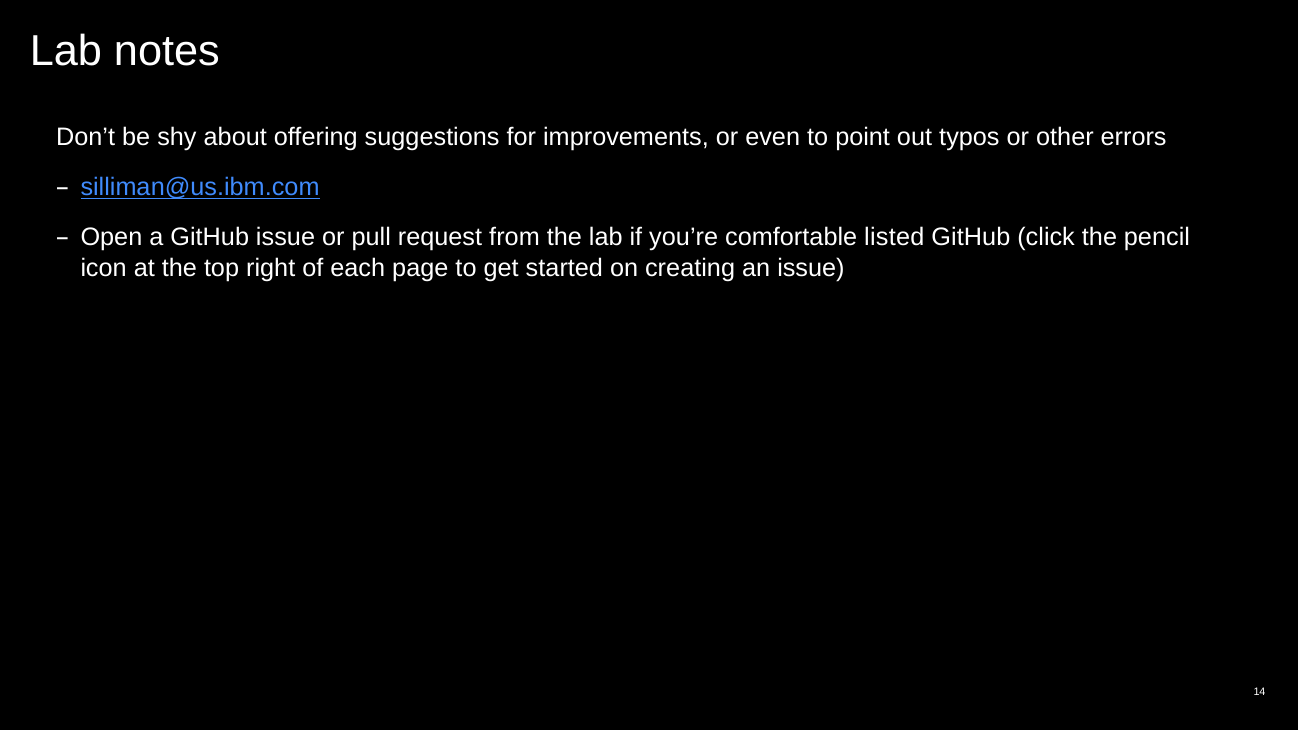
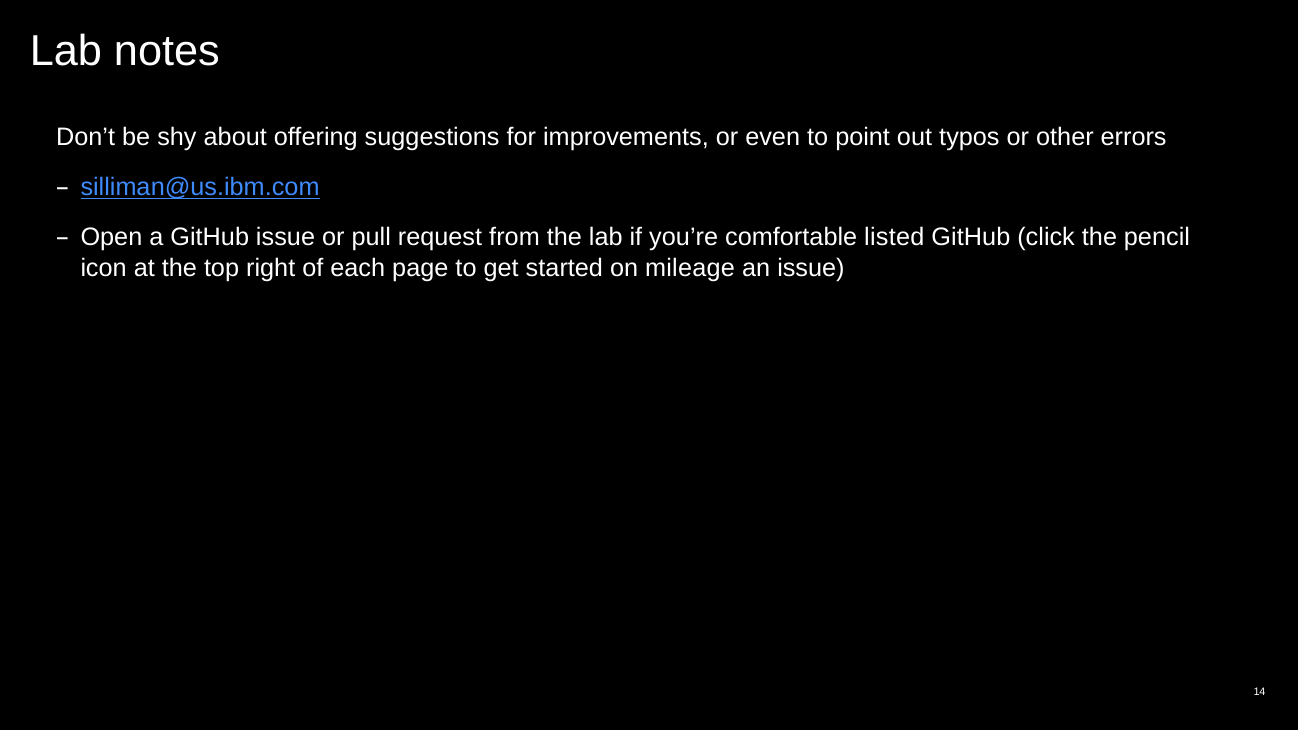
creating: creating -> mileage
